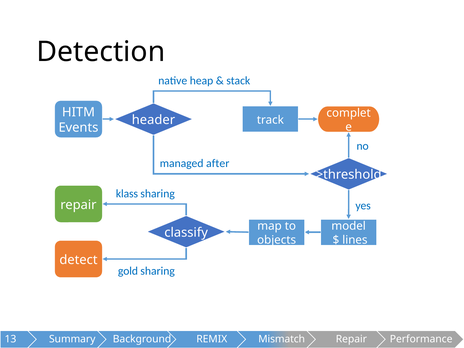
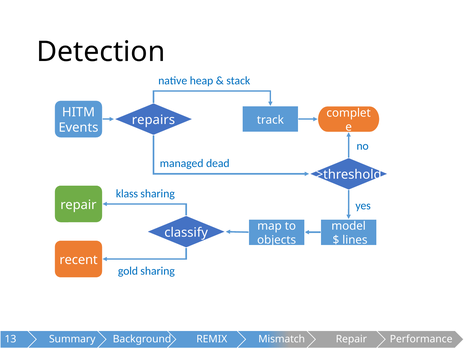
header: header -> repairs
after: after -> dead
detect: detect -> recent
